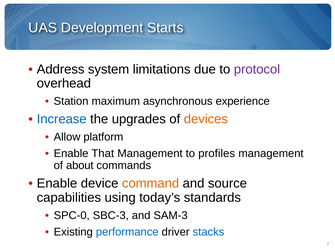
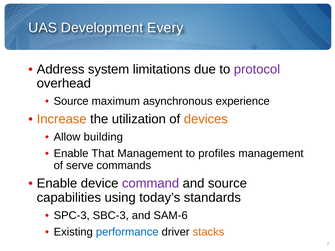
Starts: Starts -> Every
Station at (71, 101): Station -> Source
Increase colour: blue -> orange
upgrades: upgrades -> utilization
platform: platform -> building
about: about -> serve
command colour: orange -> purple
SPC-0: SPC-0 -> SPC-3
SAM-3: SAM-3 -> SAM-6
stacks colour: blue -> orange
